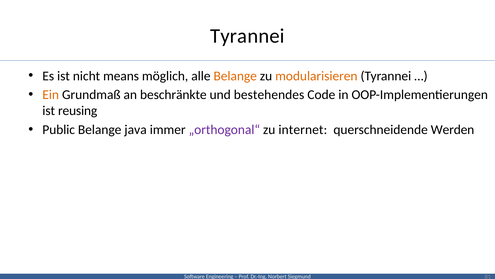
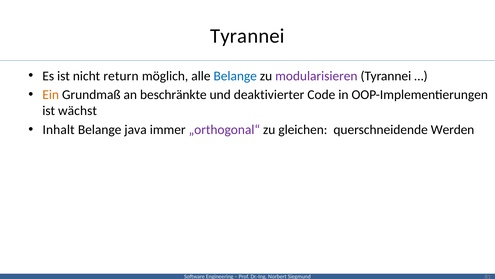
means: means -> return
Belange at (235, 76) colour: orange -> blue
modularisieren colour: orange -> purple
bestehendes: bestehendes -> deaktivierter
reusing: reusing -> wächst
Public: Public -> Inhalt
internet: internet -> gleichen
